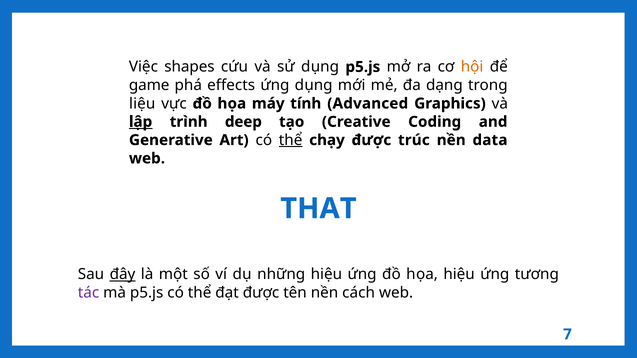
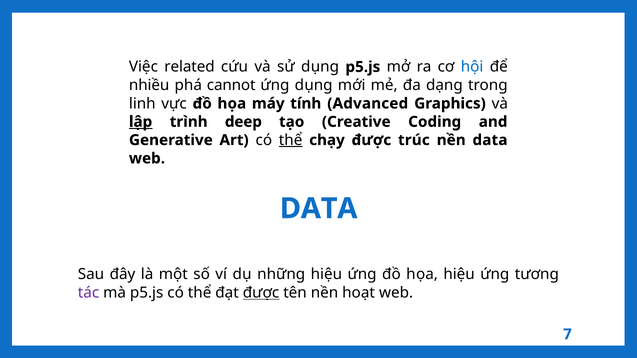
shapes: shapes -> related
hội colour: orange -> blue
game: game -> nhiều
effects: effects -> cannot
liệu: liệu -> linh
THAT at (318, 209): THAT -> DATA
đây underline: present -> none
được at (261, 293) underline: none -> present
cách: cách -> hoạt
